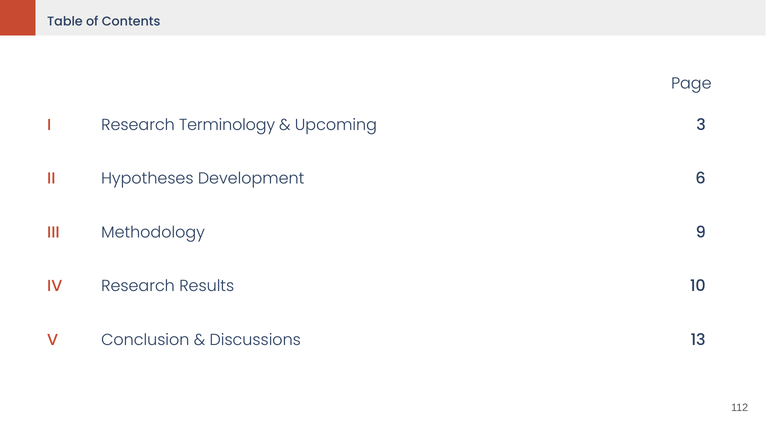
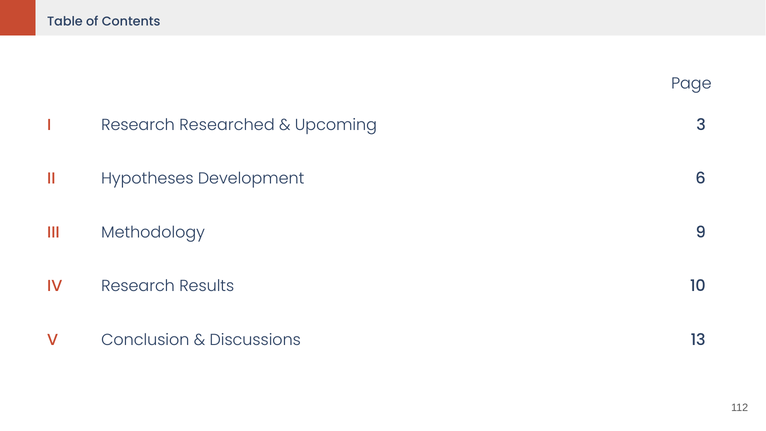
Terminology: Terminology -> Researched
